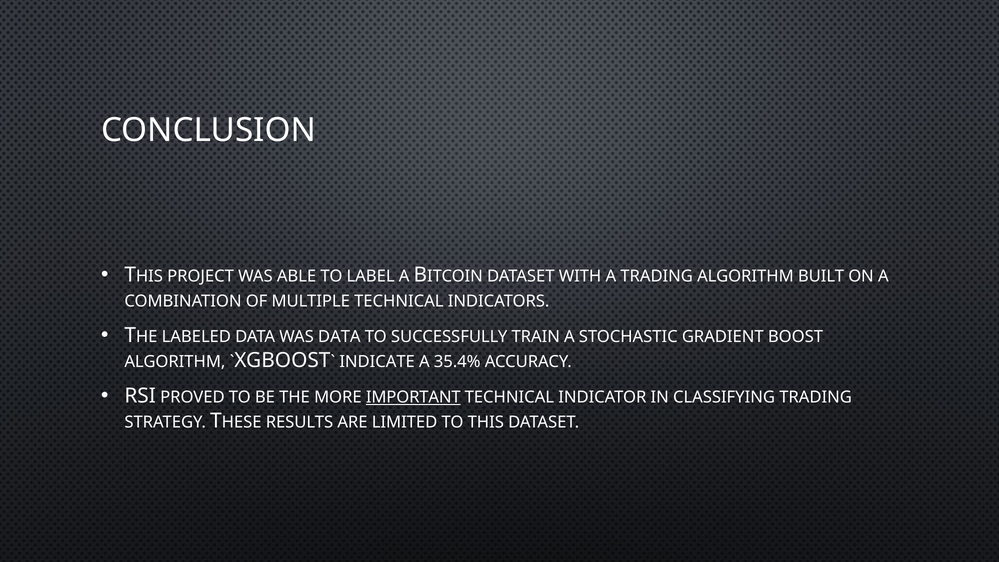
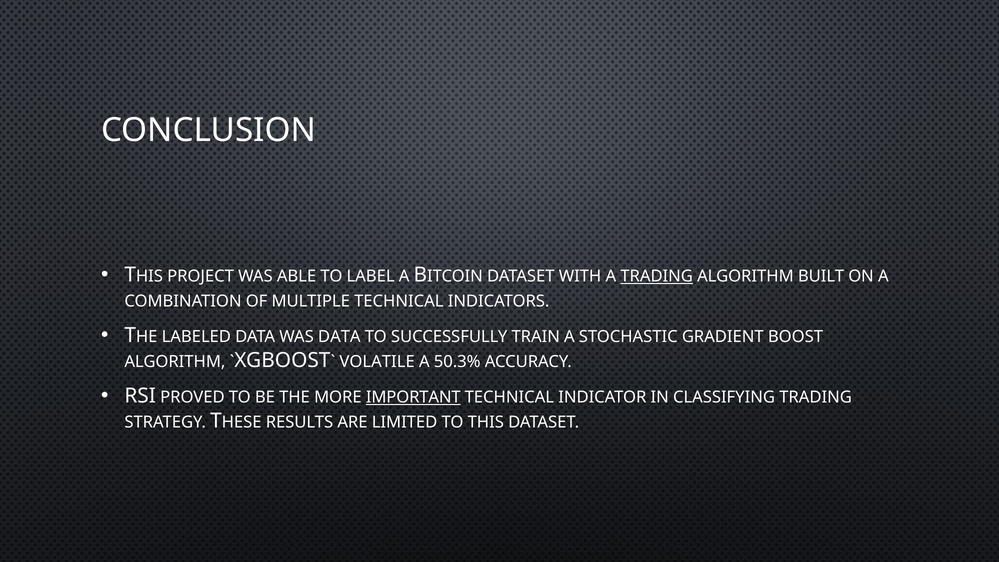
TRADING at (657, 276) underline: none -> present
INDICATE: INDICATE -> VOLATILE
35.4%: 35.4% -> 50.3%
